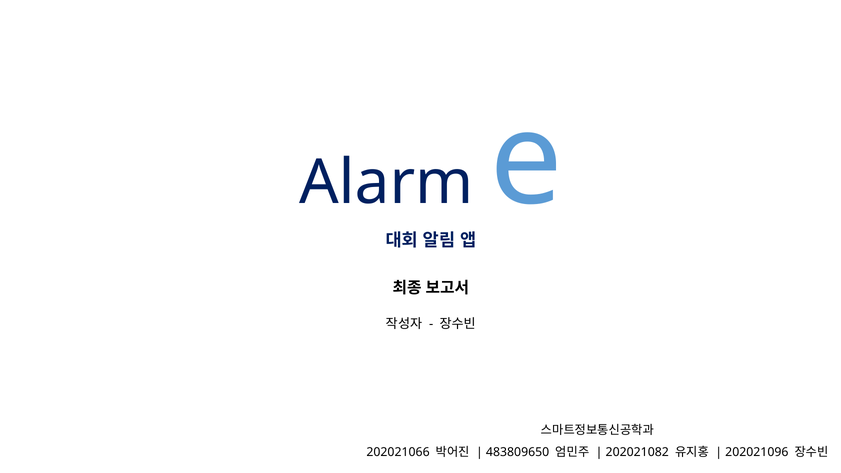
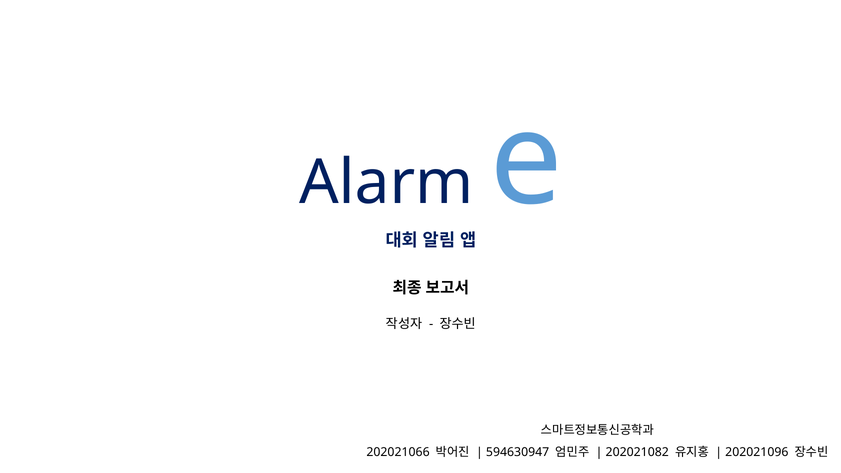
483809650: 483809650 -> 594630947
